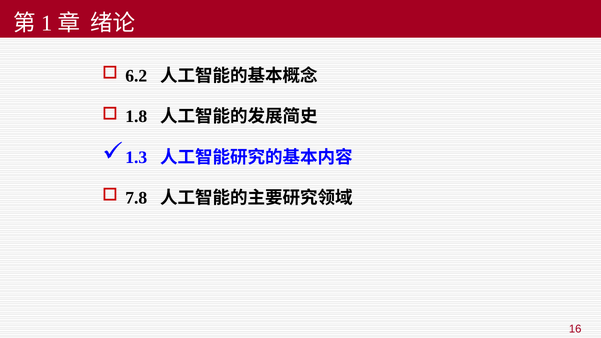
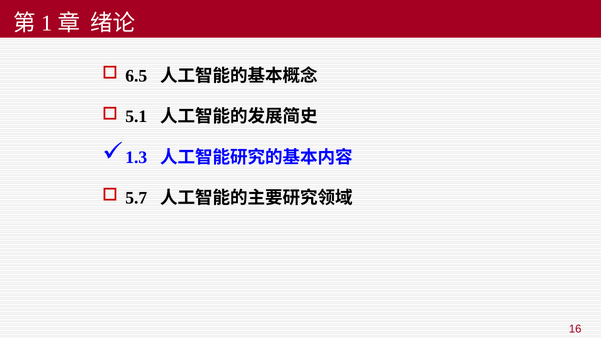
6.2: 6.2 -> 6.5
1.8: 1.8 -> 5.1
7.8: 7.8 -> 5.7
